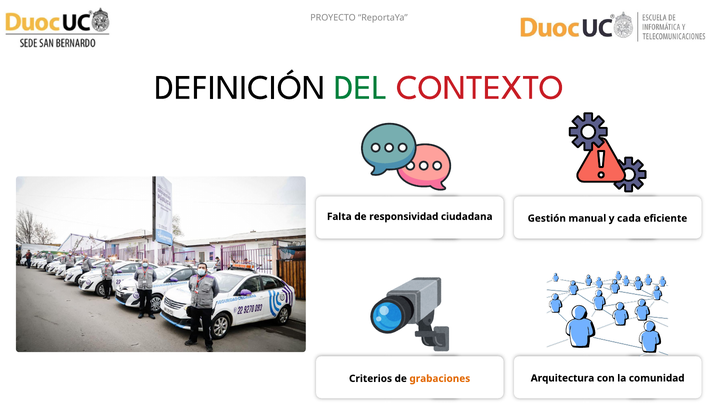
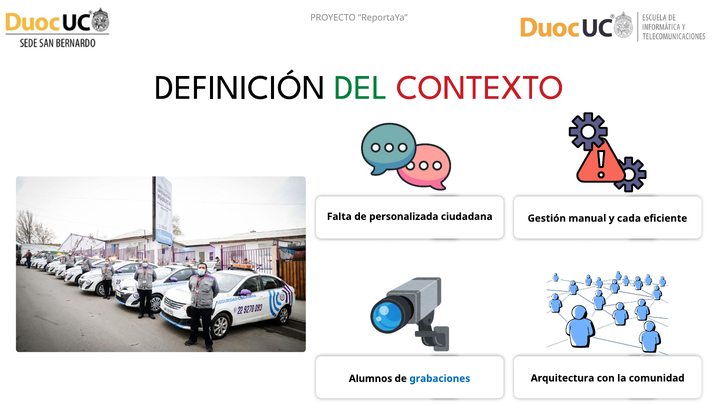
responsividad: responsividad -> personalizada
Criterios: Criterios -> Alumnos
grabaciones colour: orange -> blue
